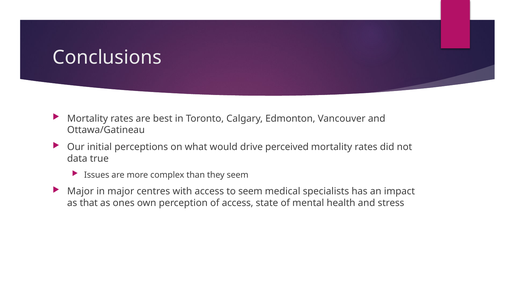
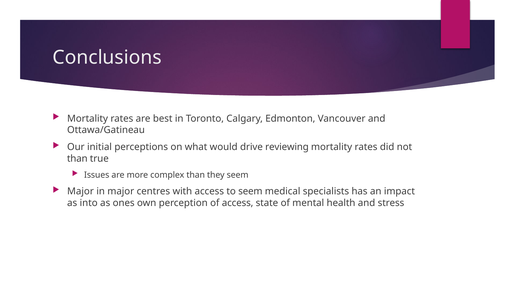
perceived: perceived -> reviewing
data at (77, 159): data -> than
that: that -> into
